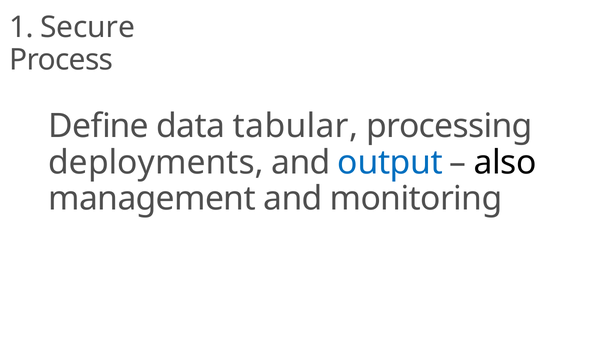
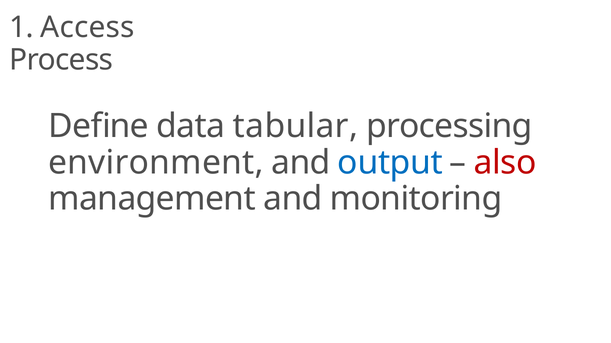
Secure: Secure -> Access
deployments: deployments -> environment
also colour: black -> red
